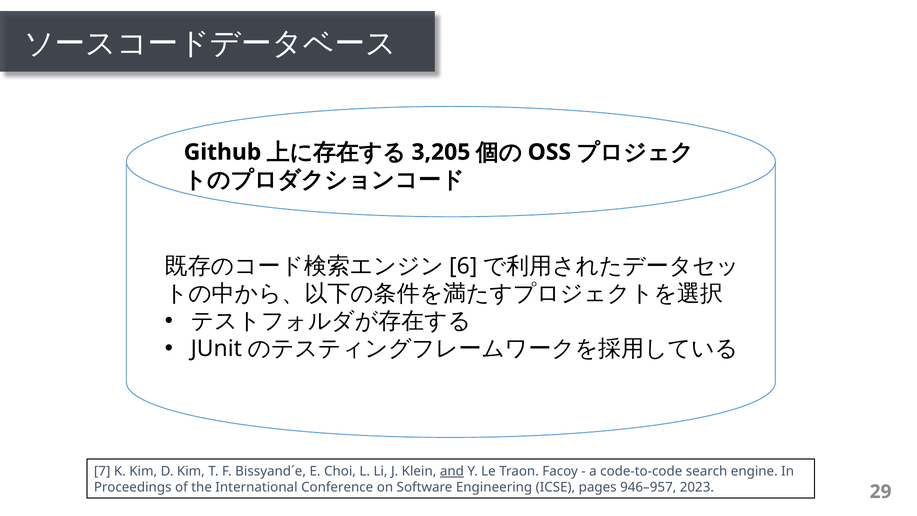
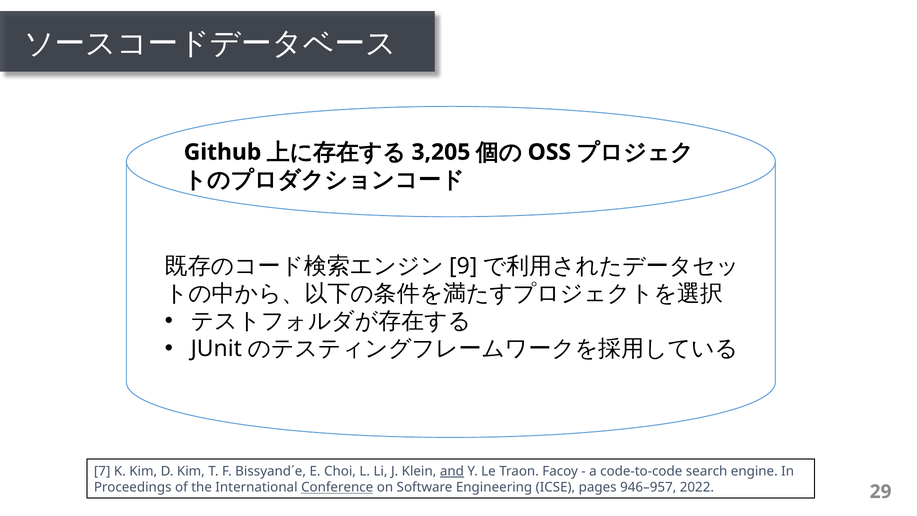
6: 6 -> 9
Conference underline: none -> present
2023: 2023 -> 2022
